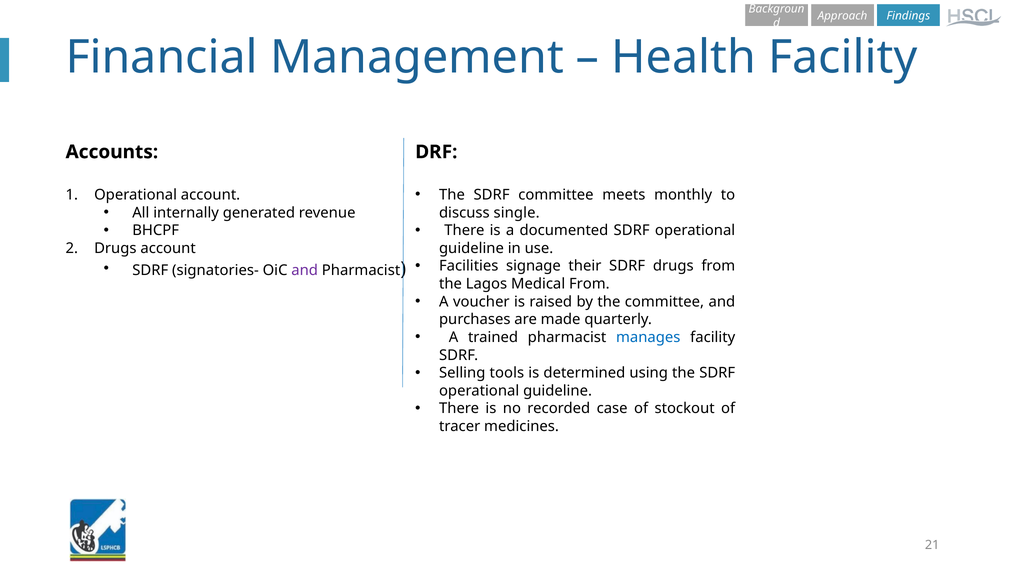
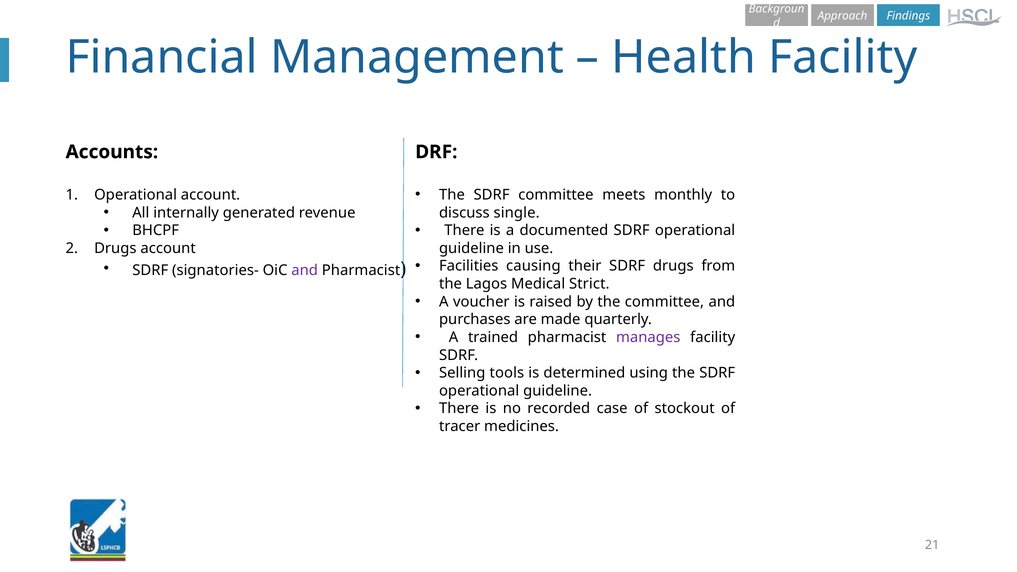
signage: signage -> causing
Medical From: From -> Strict
manages colour: blue -> purple
